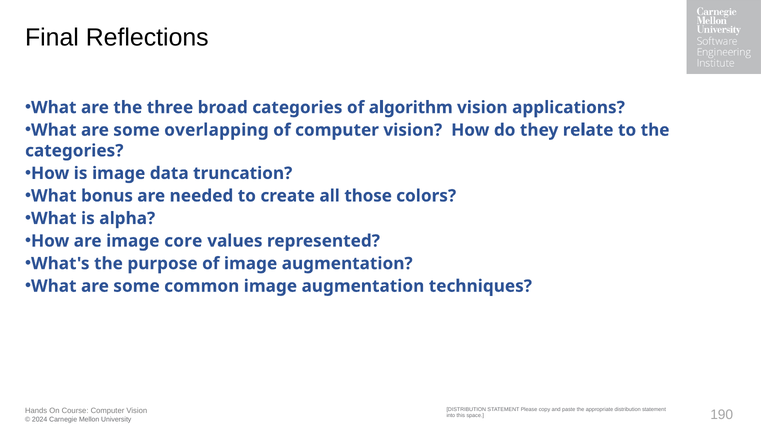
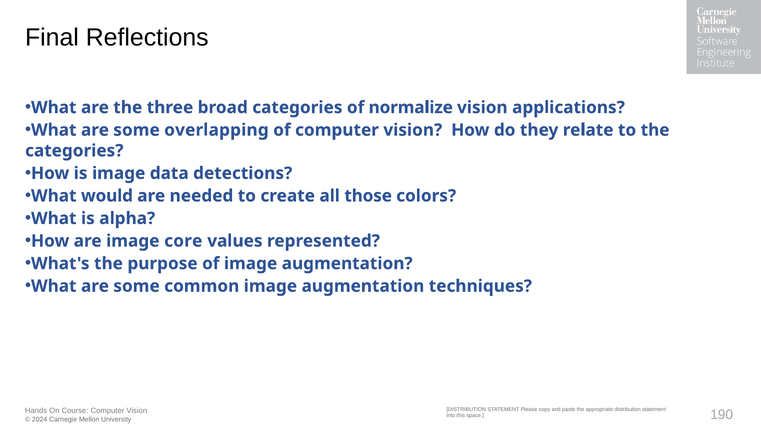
algorithm: algorithm -> normalize
truncation: truncation -> detections
bonus: bonus -> would
